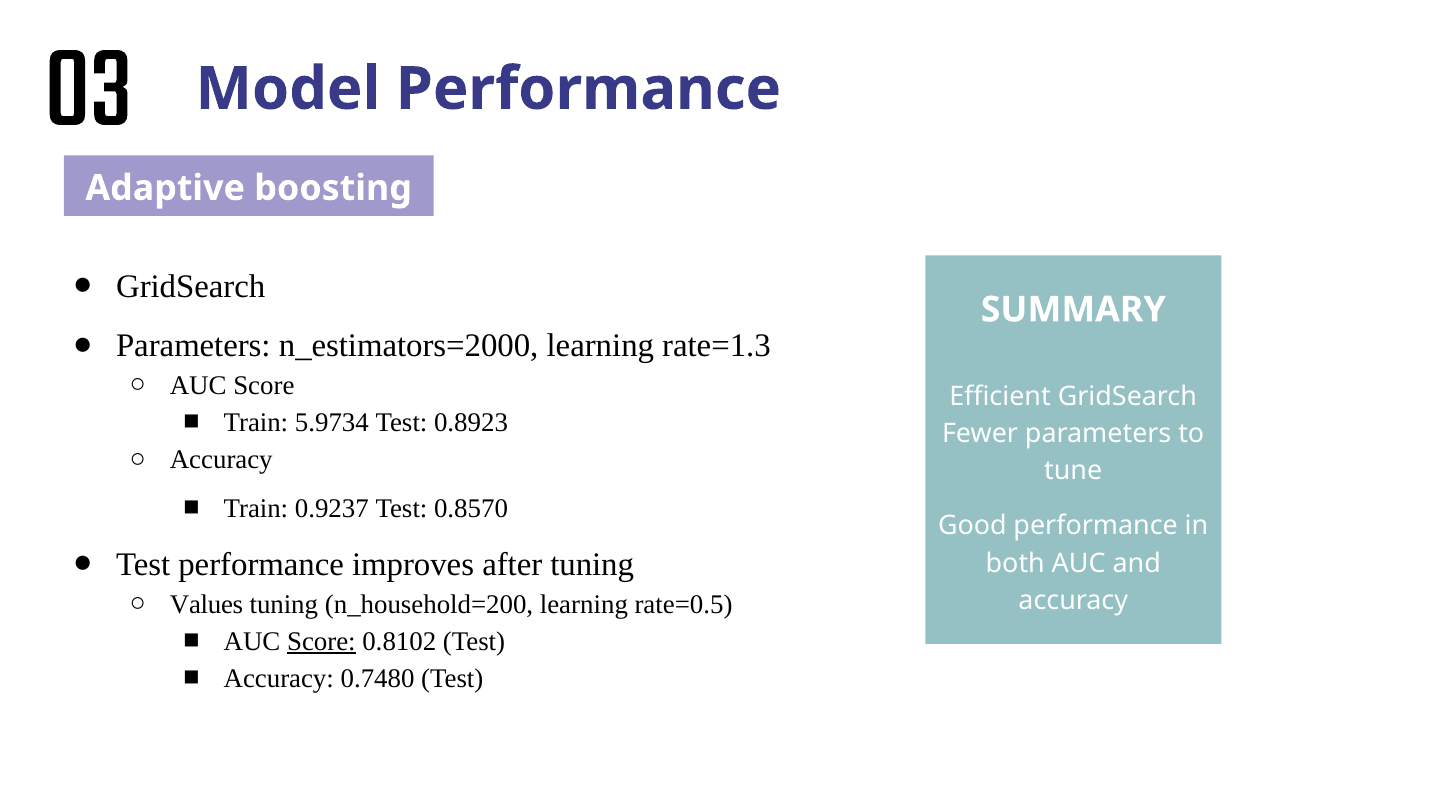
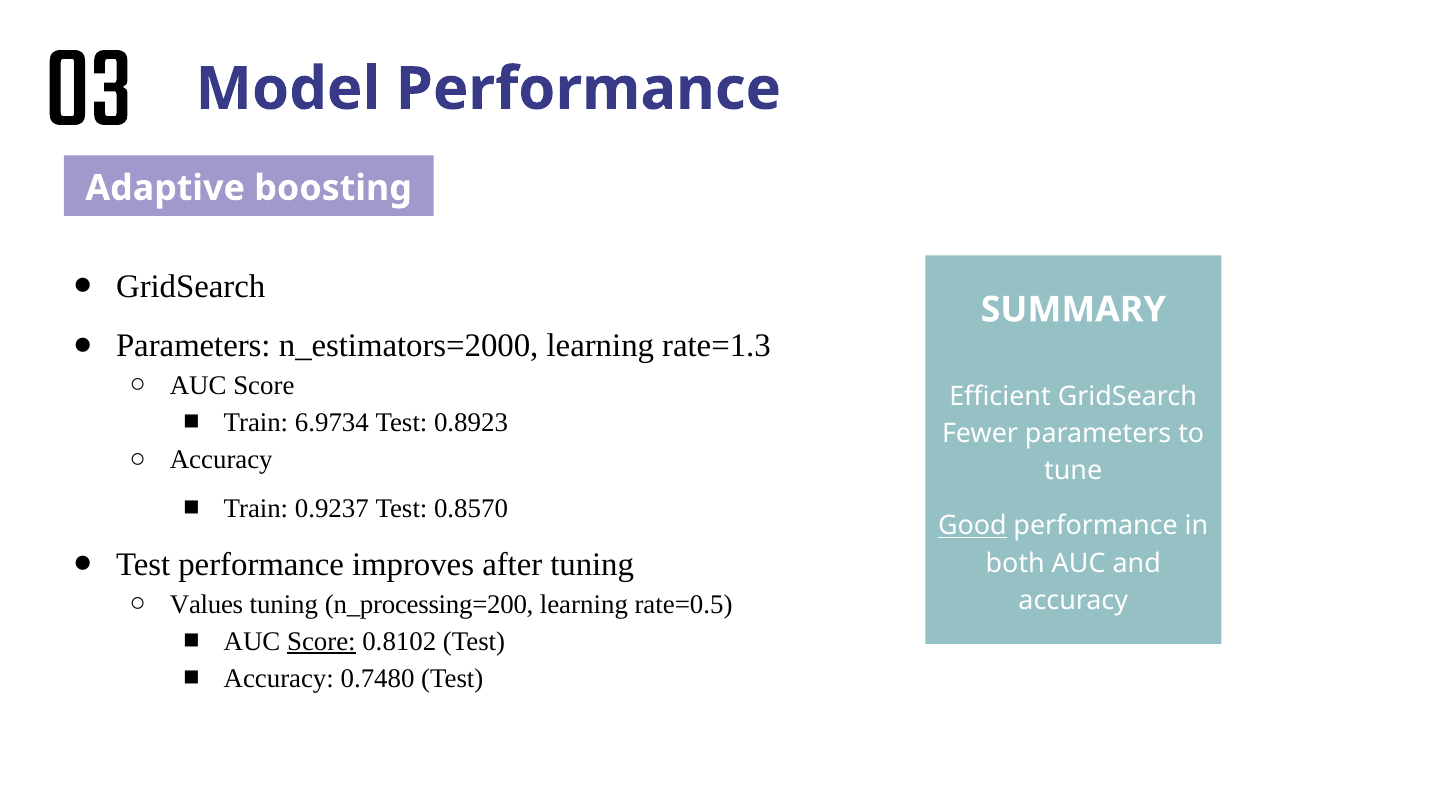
5.9734: 5.9734 -> 6.9734
Good underline: none -> present
n_household=200: n_household=200 -> n_processing=200
